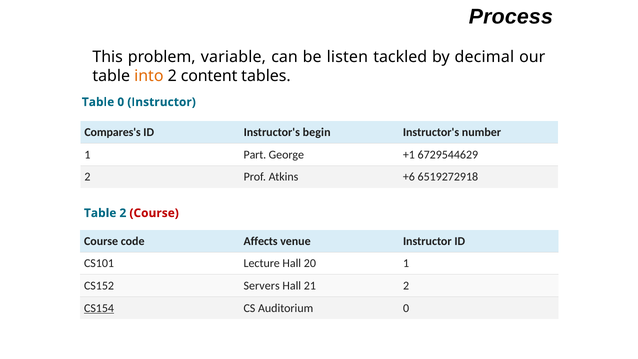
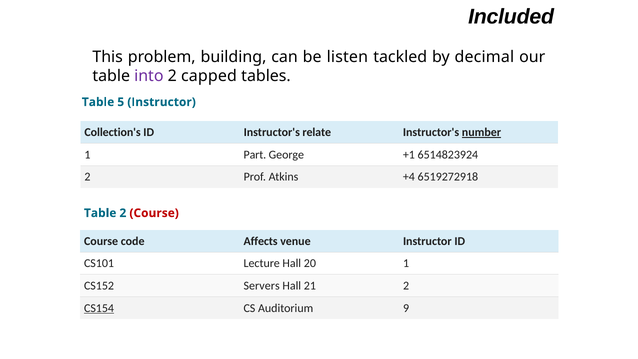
Process: Process -> Included
variable: variable -> building
into colour: orange -> purple
content: content -> capped
Table 0: 0 -> 5
Compares's: Compares's -> Collection's
begin: begin -> relate
number underline: none -> present
6729544629: 6729544629 -> 6514823924
+6: +6 -> +4
Auditorium 0: 0 -> 9
